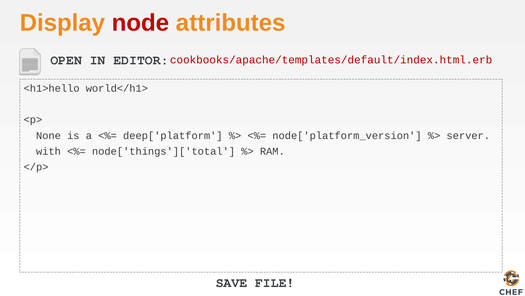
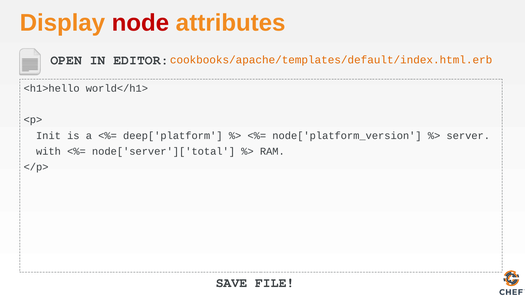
cookbooks/apache/templates/default/index.html.erb colour: red -> orange
None: None -> Init
node['things']['total: node['things']['total -> node['server']['total
